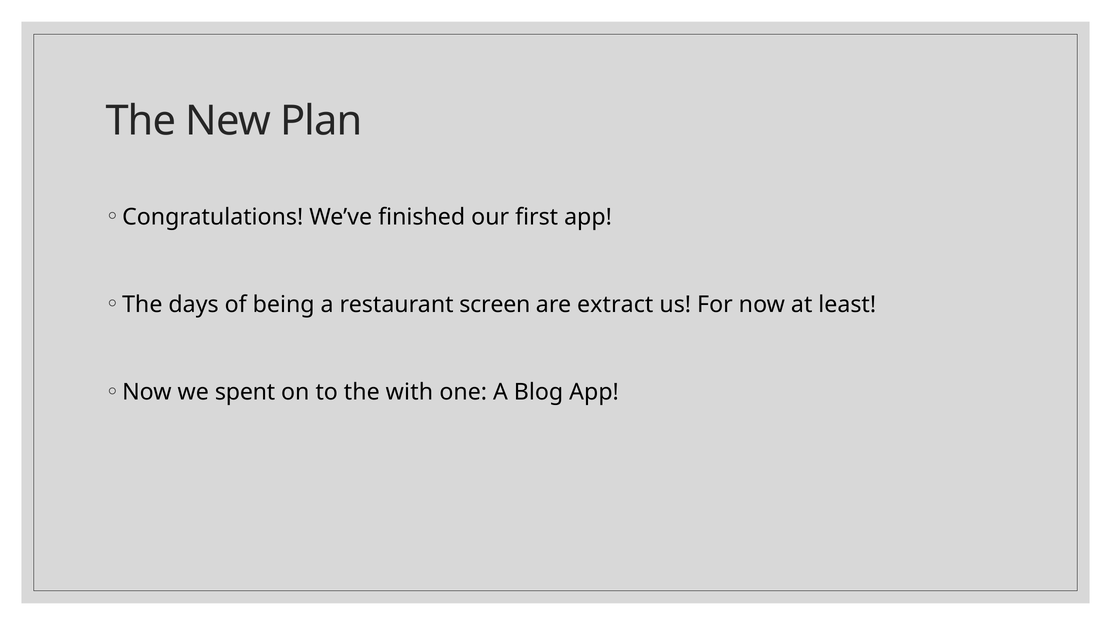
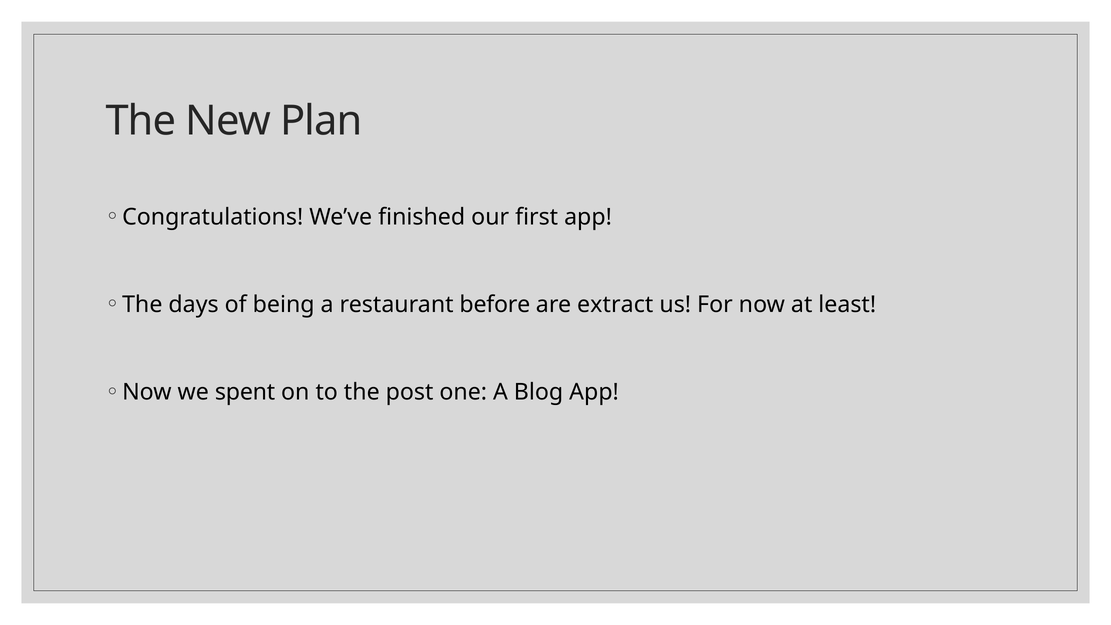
screen: screen -> before
with: with -> post
